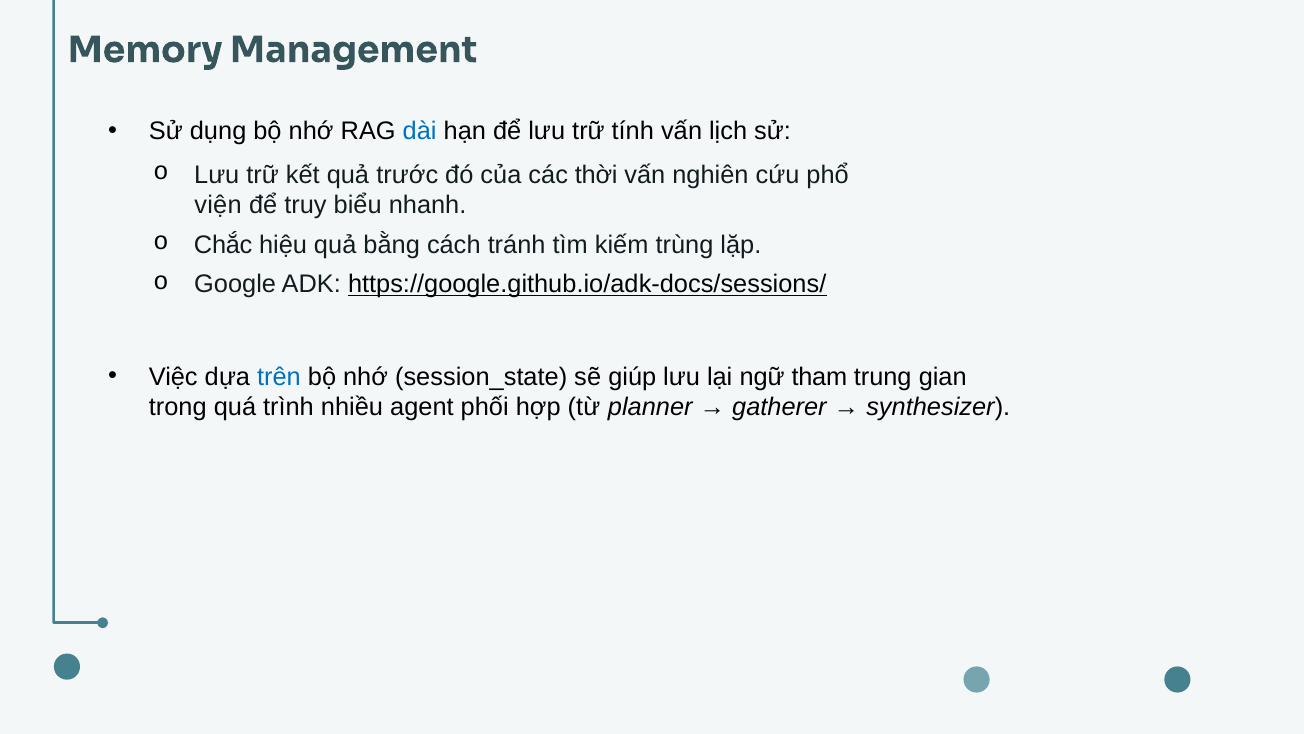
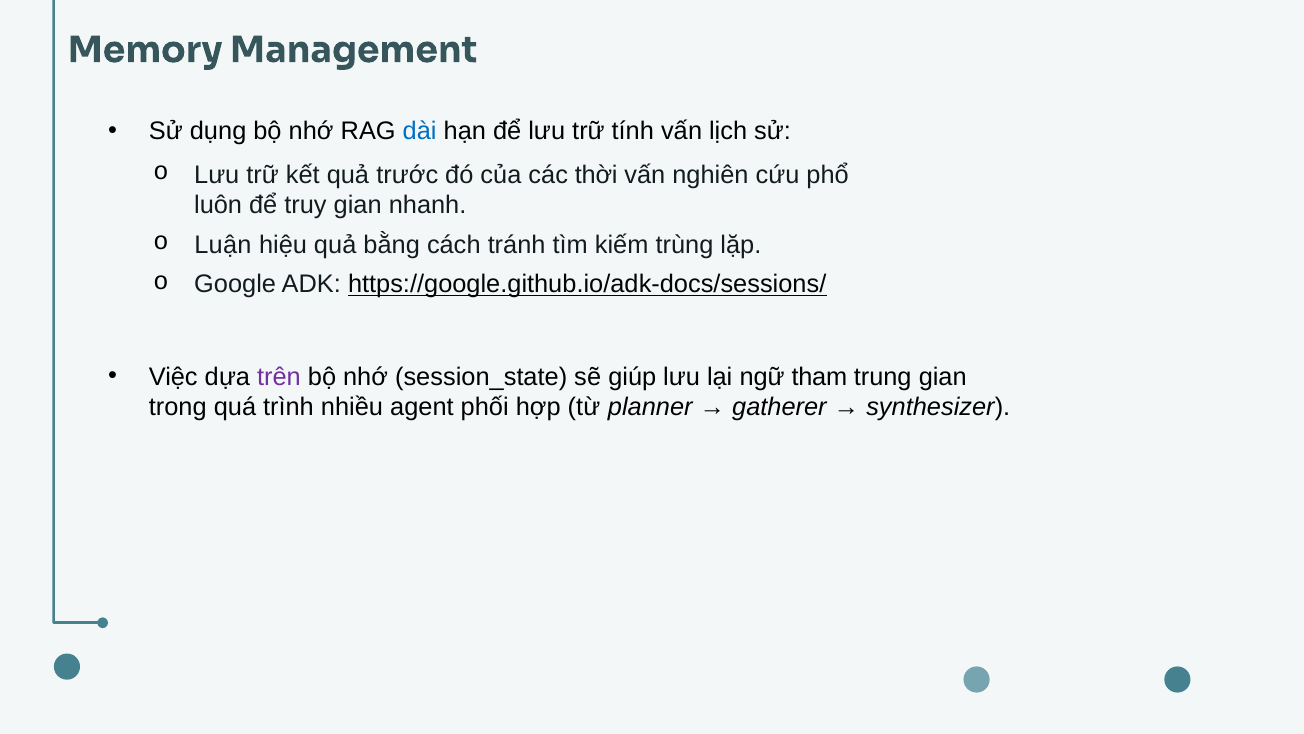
viện: viện -> luôn
truy biểu: biểu -> gian
Chắc: Chắc -> Luận
trên colour: blue -> purple
